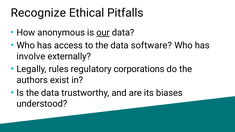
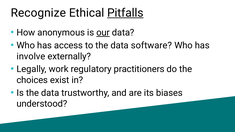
Pitfalls underline: none -> present
rules: rules -> work
corporations: corporations -> practitioners
authors: authors -> choices
